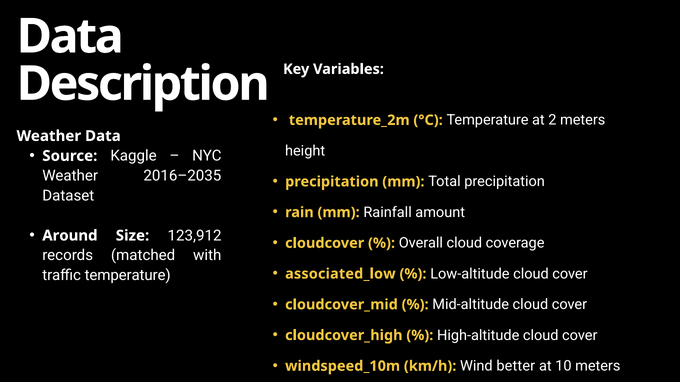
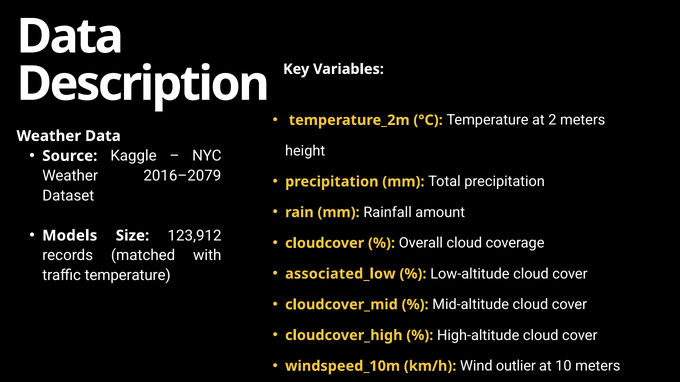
2016–2035: 2016–2035 -> 2016–2079
Around: Around -> Models
better: better -> outlier
